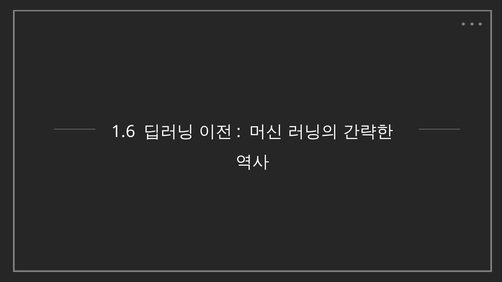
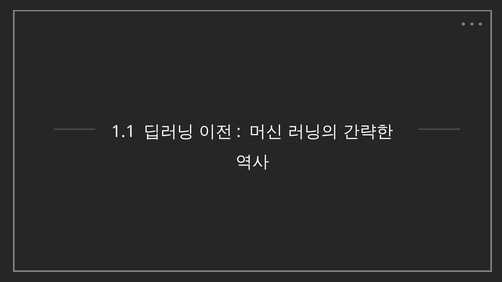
1.6: 1.6 -> 1.1
